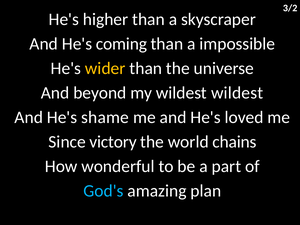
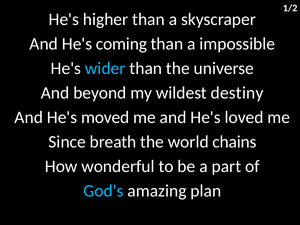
3/2: 3/2 -> 1/2
wider colour: yellow -> light blue
wildest wildest: wildest -> destiny
shame: shame -> moved
victory: victory -> breath
